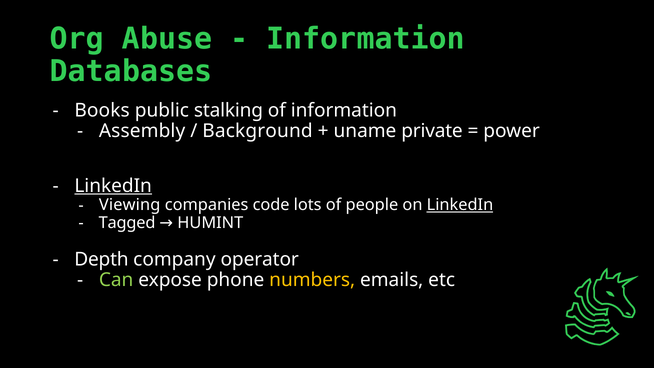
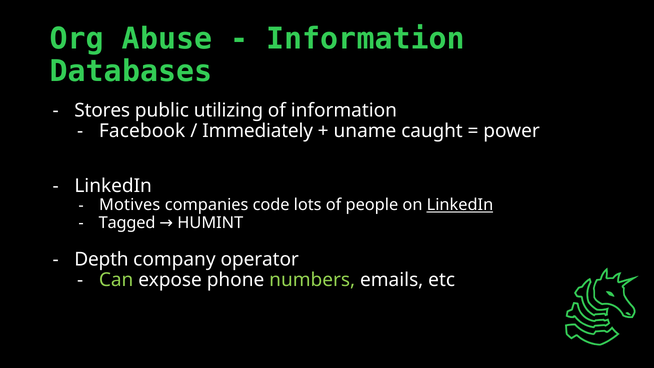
Books: Books -> Stores
stalking: stalking -> utilizing
Assembly: Assembly -> Facebook
Background: Background -> Immediately
private: private -> caught
LinkedIn at (113, 186) underline: present -> none
Viewing: Viewing -> Motives
numbers colour: yellow -> light green
